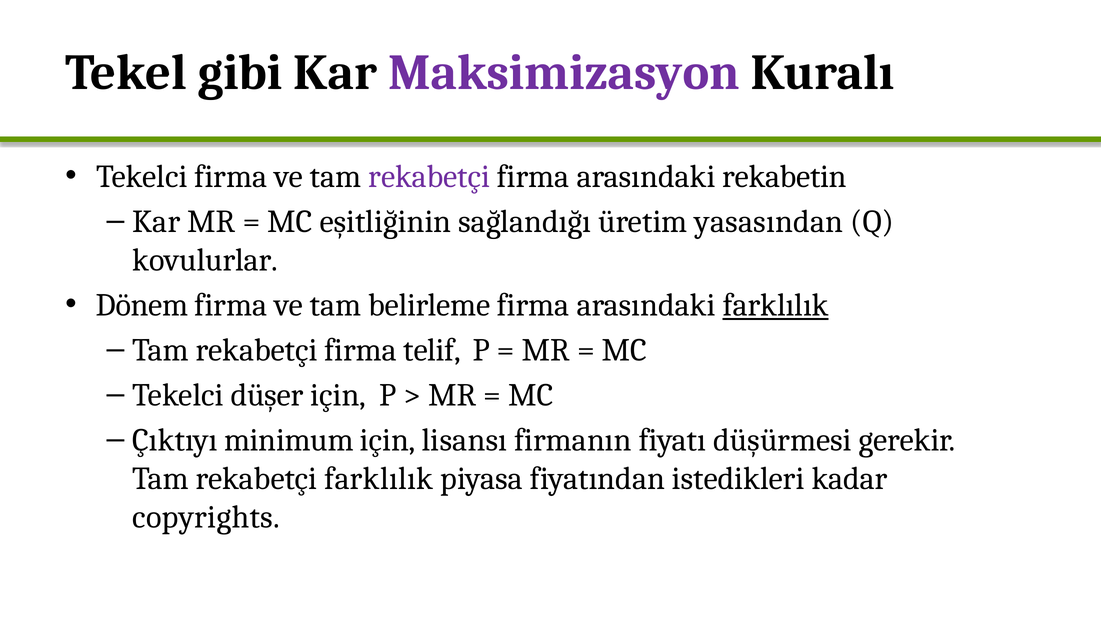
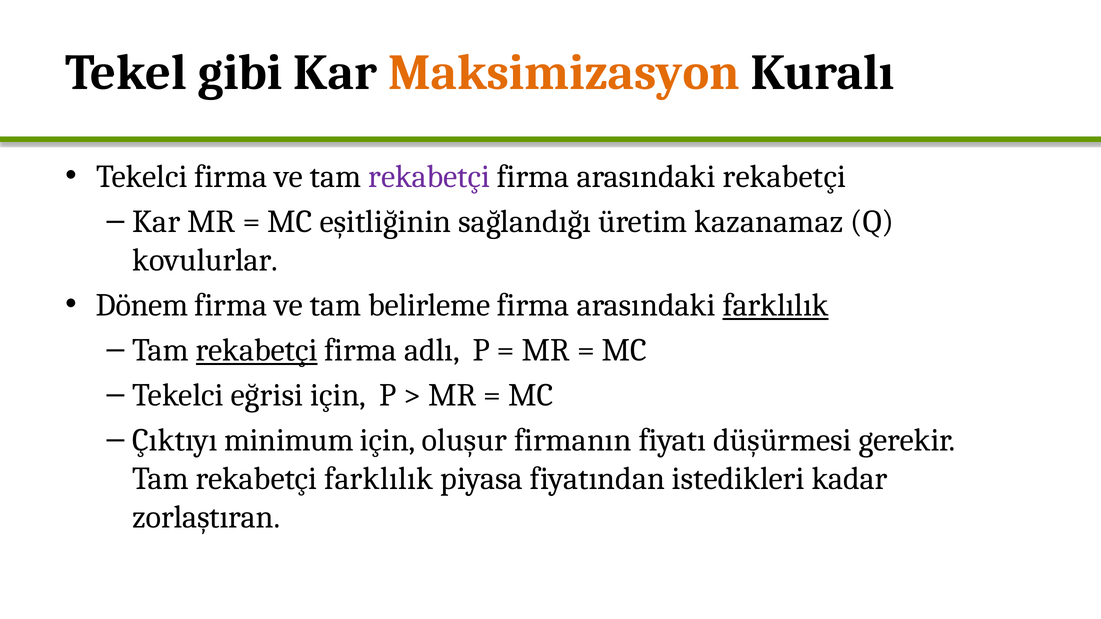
Maksimizasyon colour: purple -> orange
arasındaki rekabetin: rekabetin -> rekabetçi
yasasından: yasasından -> kazanamaz
rekabetçi at (257, 350) underline: none -> present
telif: telif -> adlı
düşer: düşer -> eğrisi
lisansı: lisansı -> oluşur
copyrights: copyrights -> zorlaştıran
